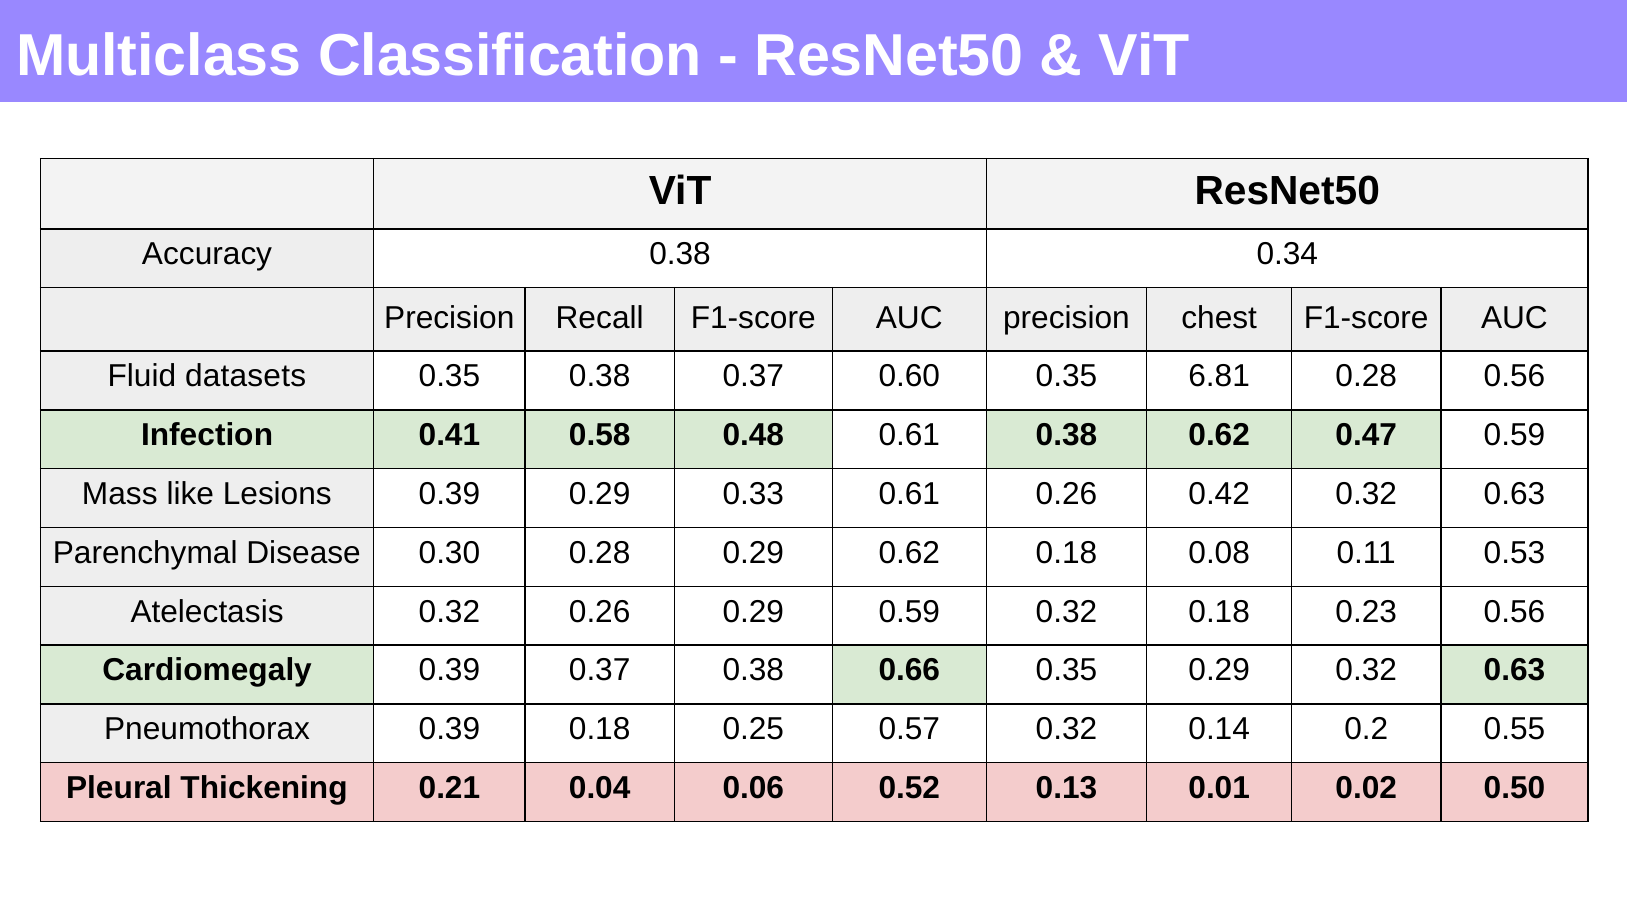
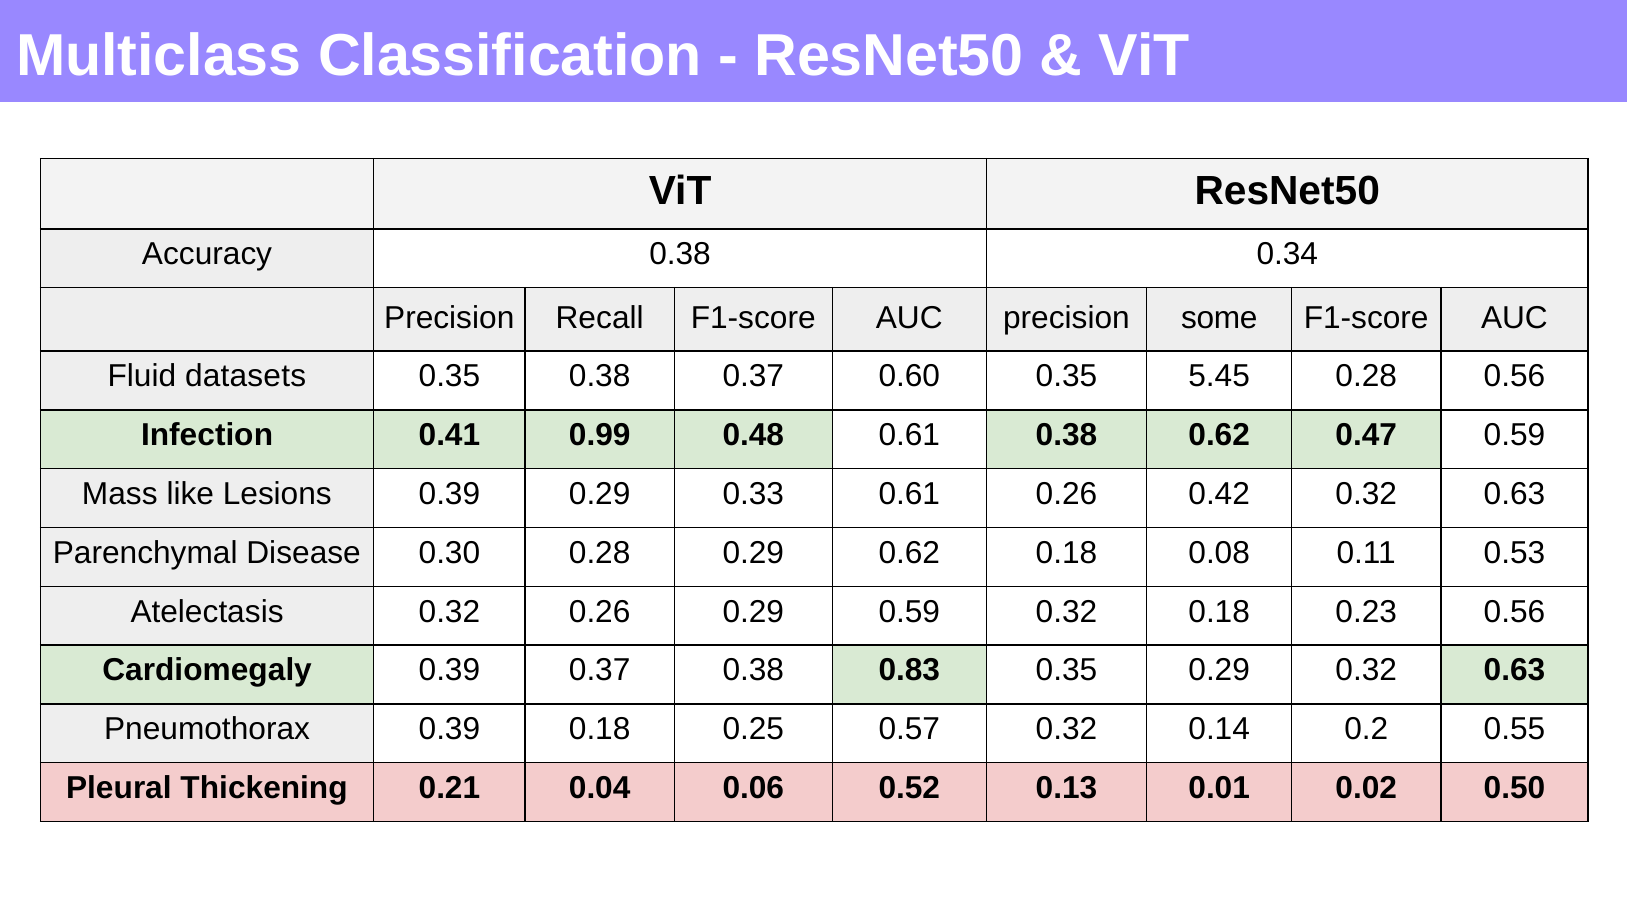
chest: chest -> some
6.81: 6.81 -> 5.45
0.58: 0.58 -> 0.99
0.66: 0.66 -> 0.83
